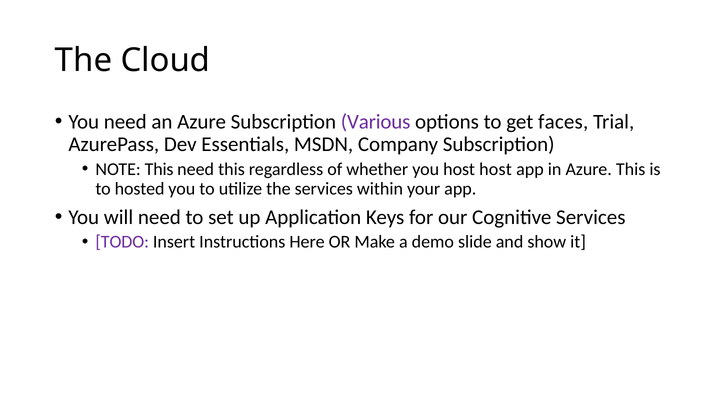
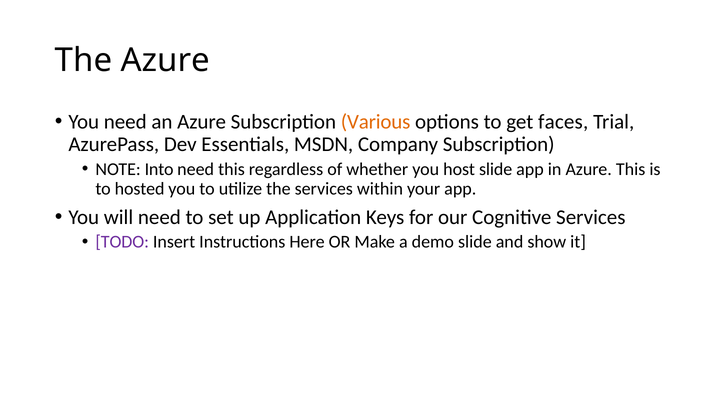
The Cloud: Cloud -> Azure
Various colour: purple -> orange
NOTE This: This -> Into
host host: host -> slide
